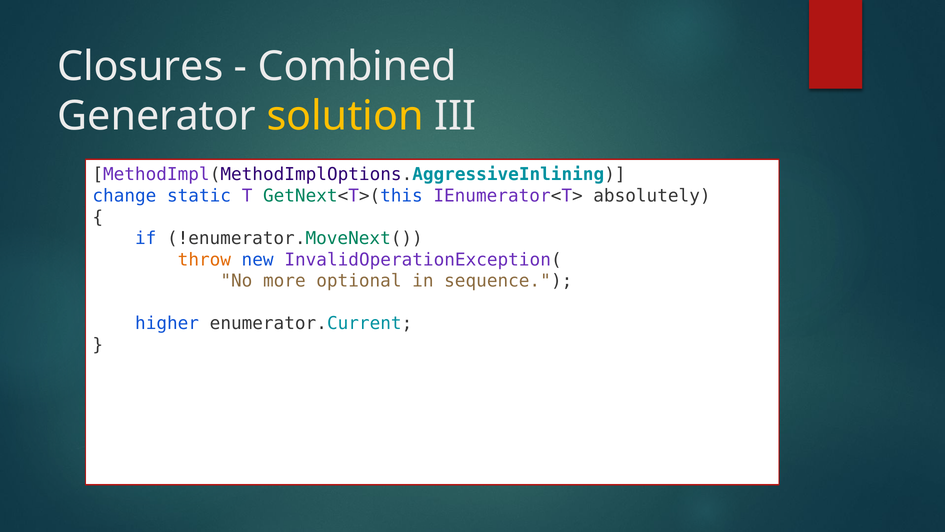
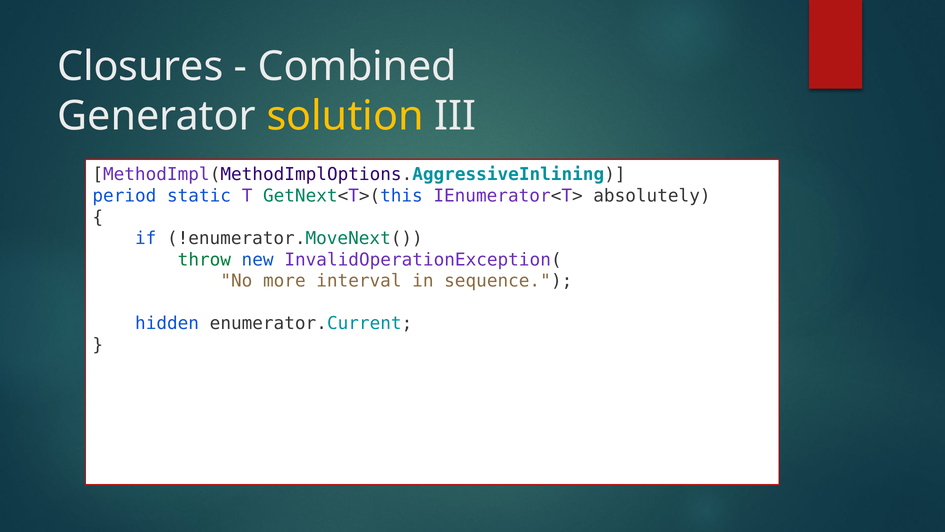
change: change -> period
throw colour: orange -> green
optional: optional -> interval
higher: higher -> hidden
